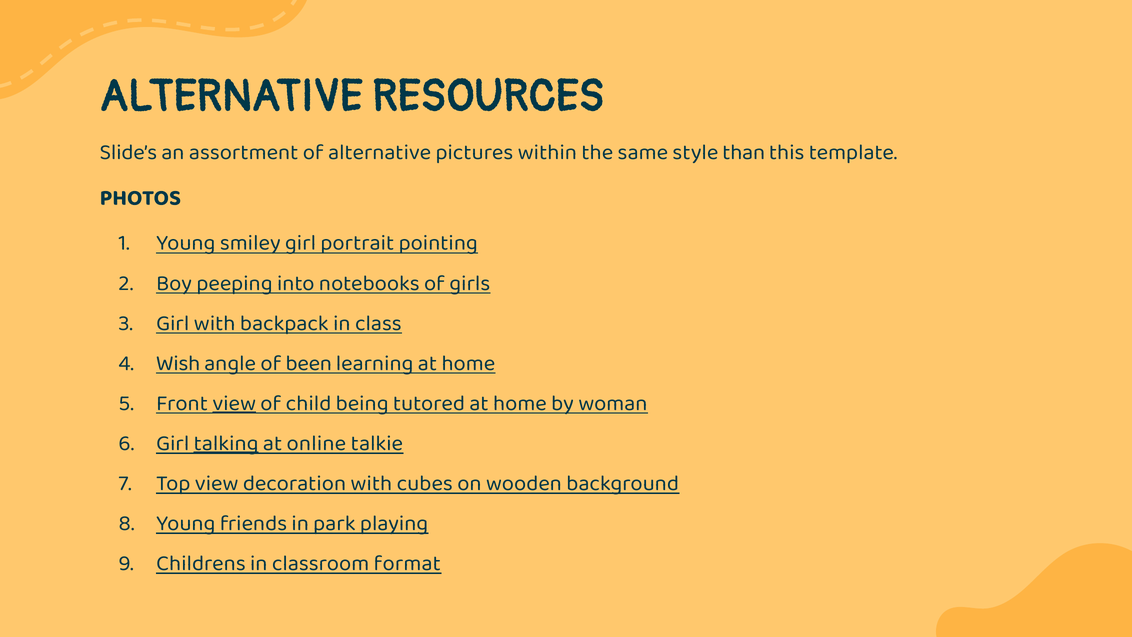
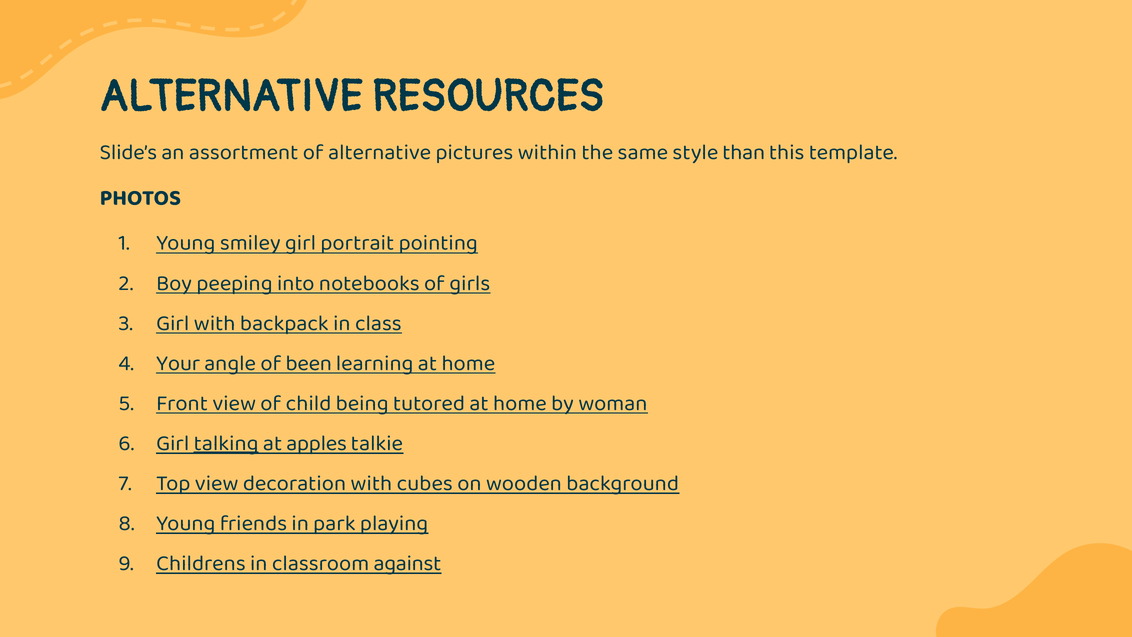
Wish: Wish -> Your
view at (234, 403) underline: present -> none
online: online -> apples
format: format -> against
